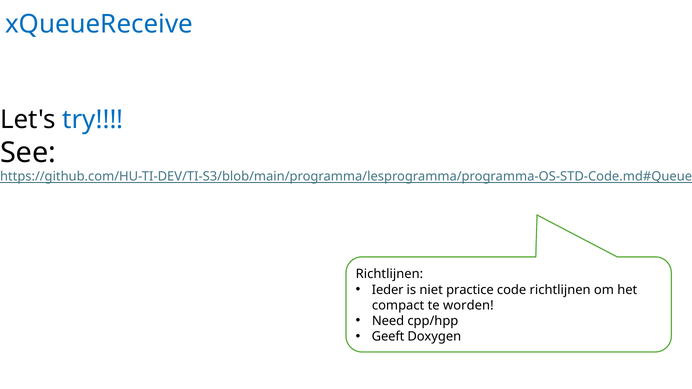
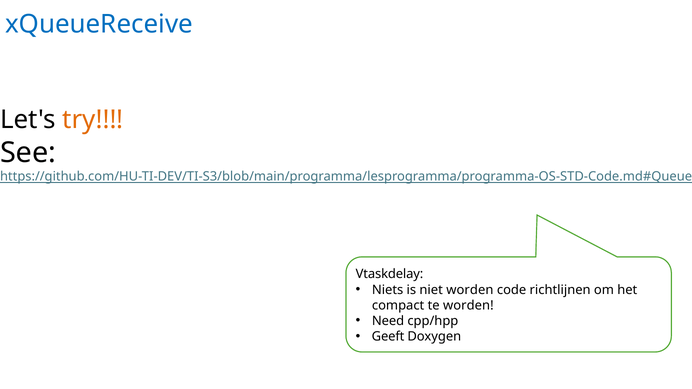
try colour: blue -> orange
Richtlijnen at (389, 274): Richtlijnen -> Vtaskdelay
Ieder: Ieder -> Niets
niet practice: practice -> worden
